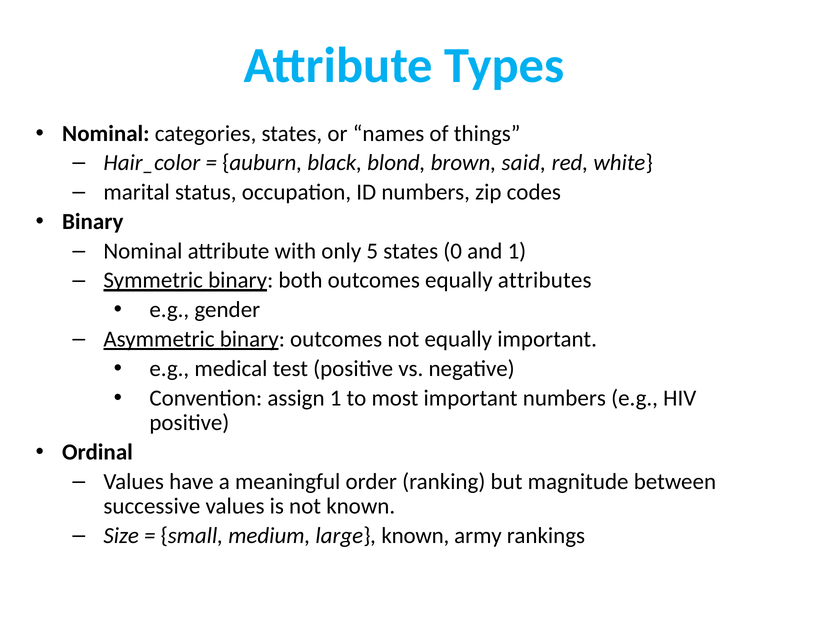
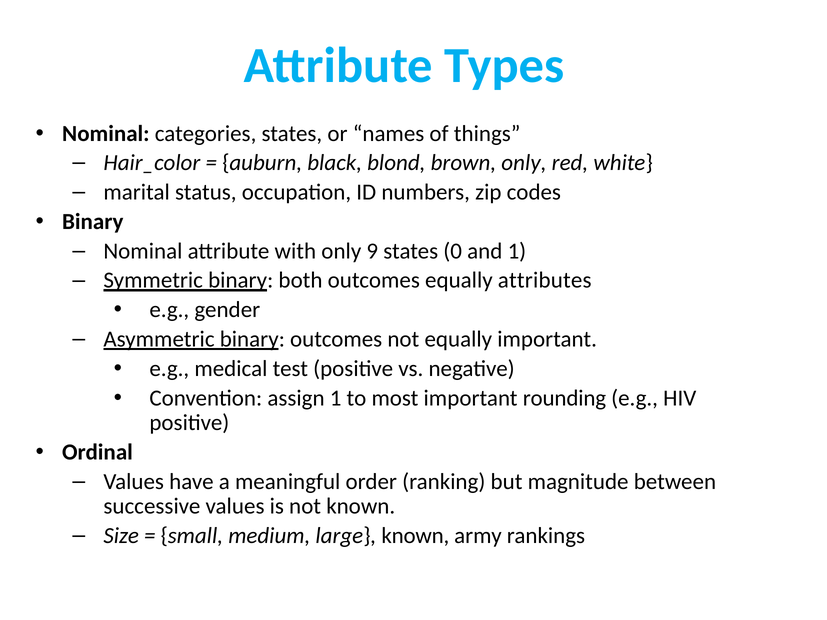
brown said: said -> only
5: 5 -> 9
important numbers: numbers -> rounding
